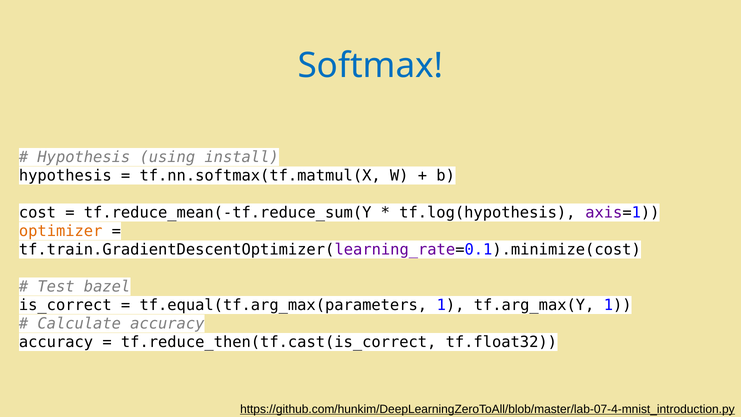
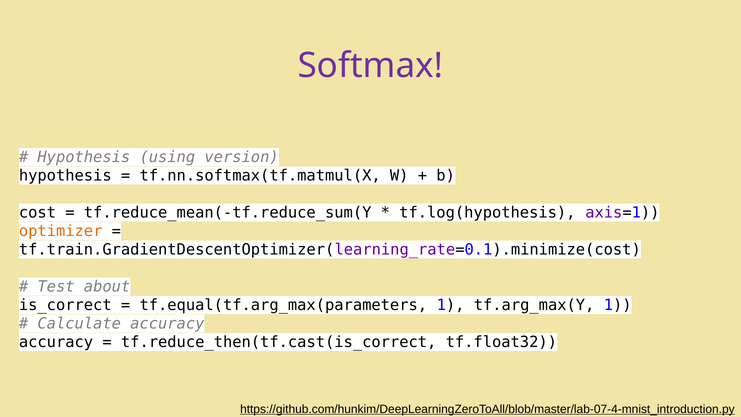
Softmax colour: blue -> purple
install: install -> version
bazel: bazel -> about
